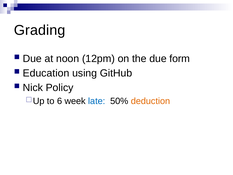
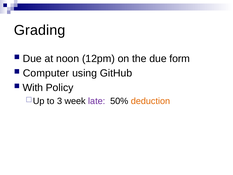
Education: Education -> Computer
Nick: Nick -> With
6: 6 -> 3
late colour: blue -> purple
